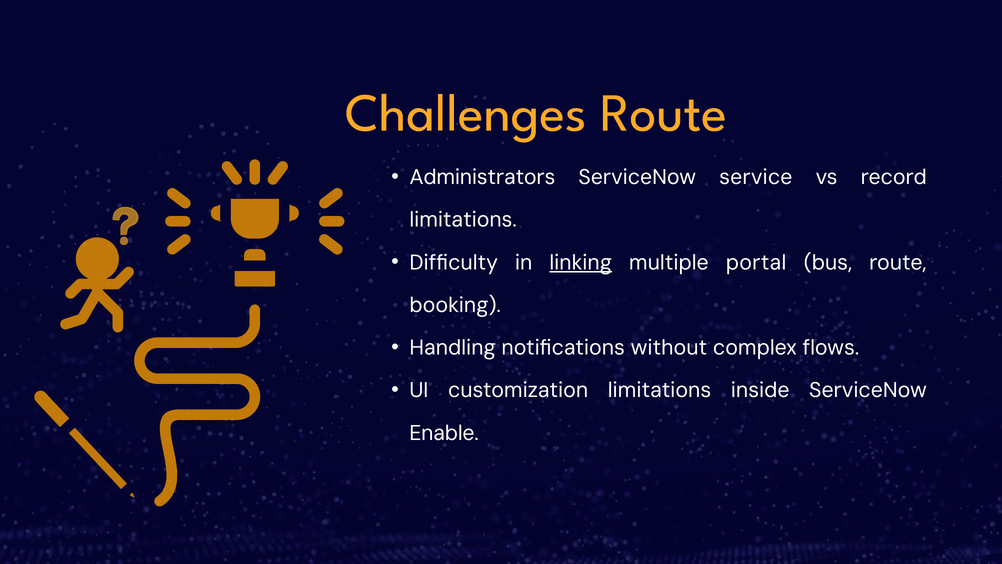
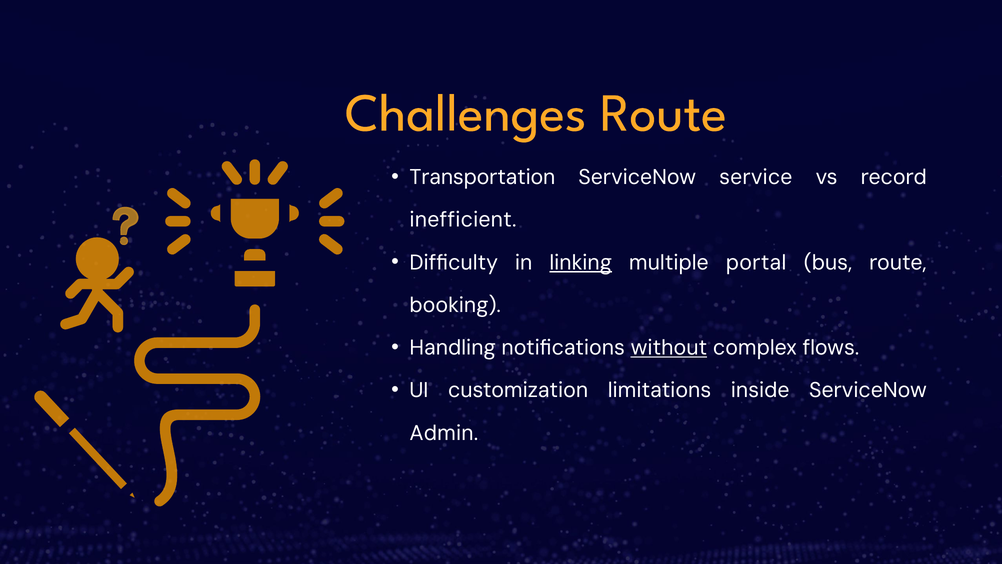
Administrators: Administrators -> Transportation
limitations at (463, 220): limitations -> inefficient
without underline: none -> present
Enable: Enable -> Admin
